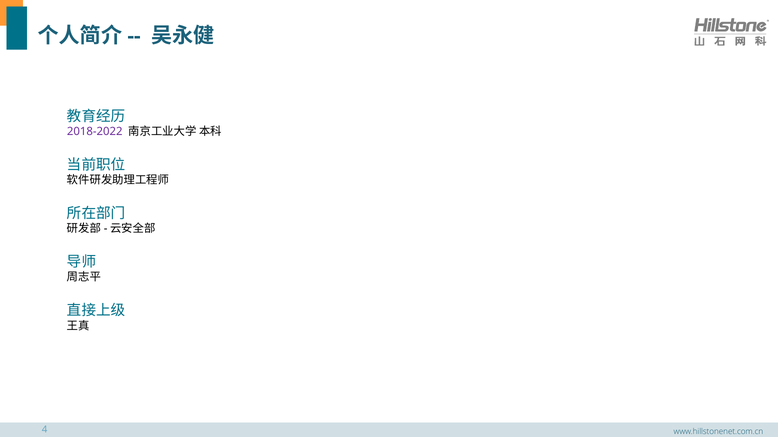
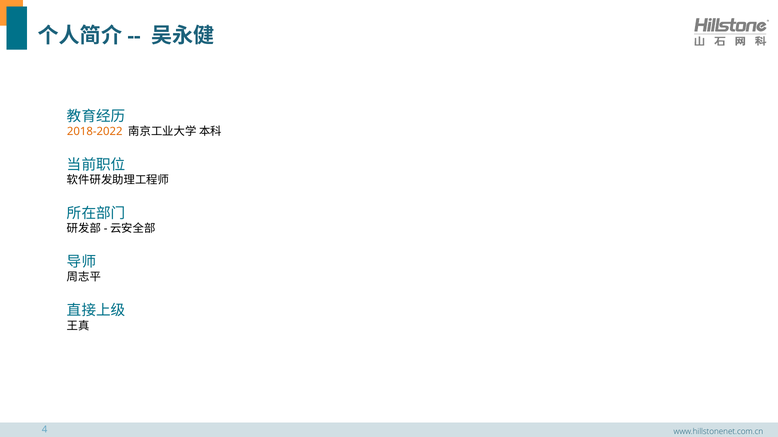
2018-2022 colour: purple -> orange
